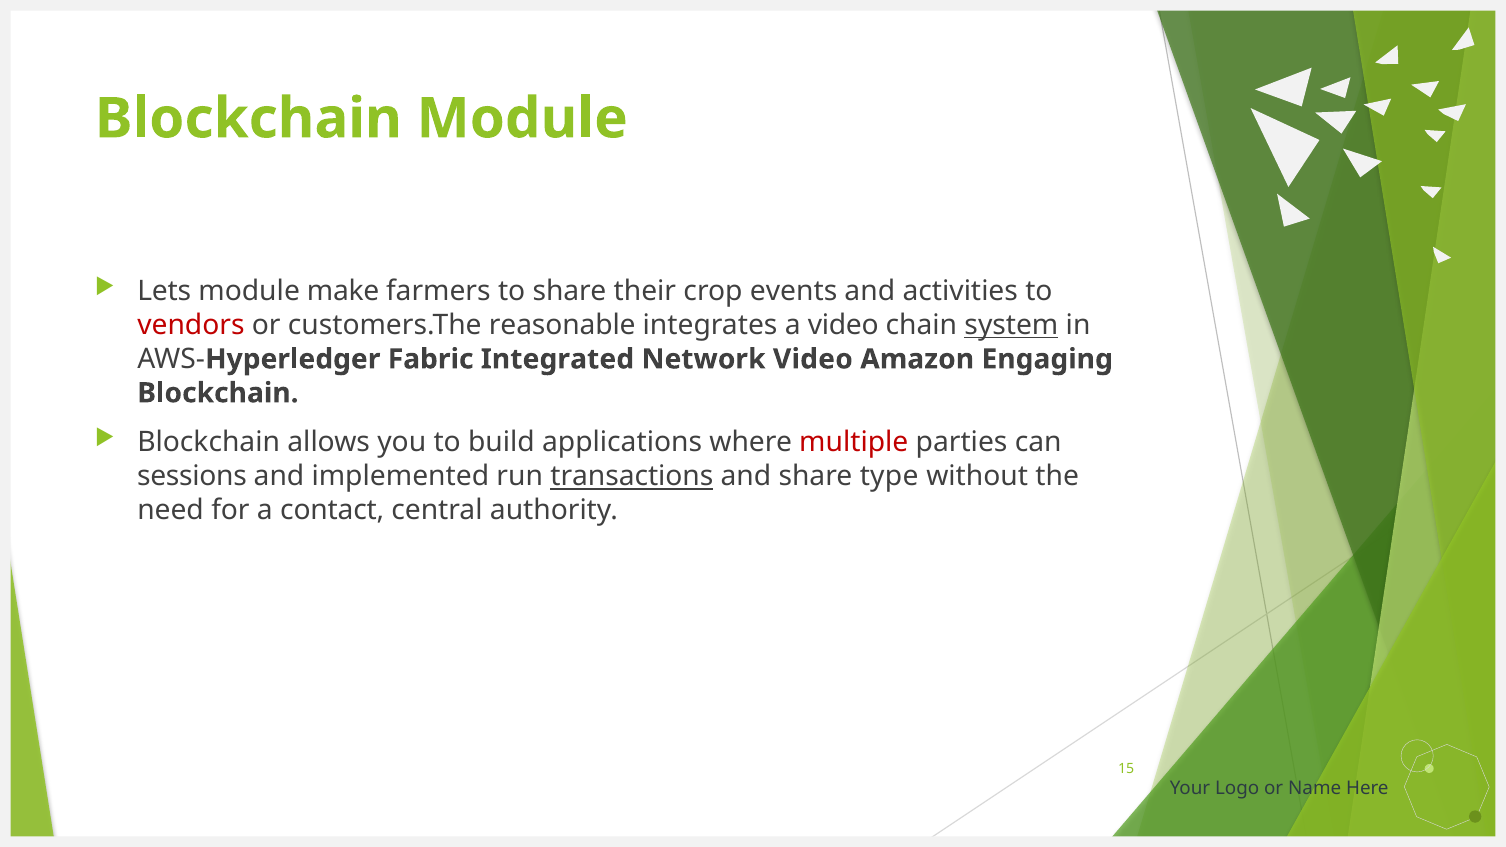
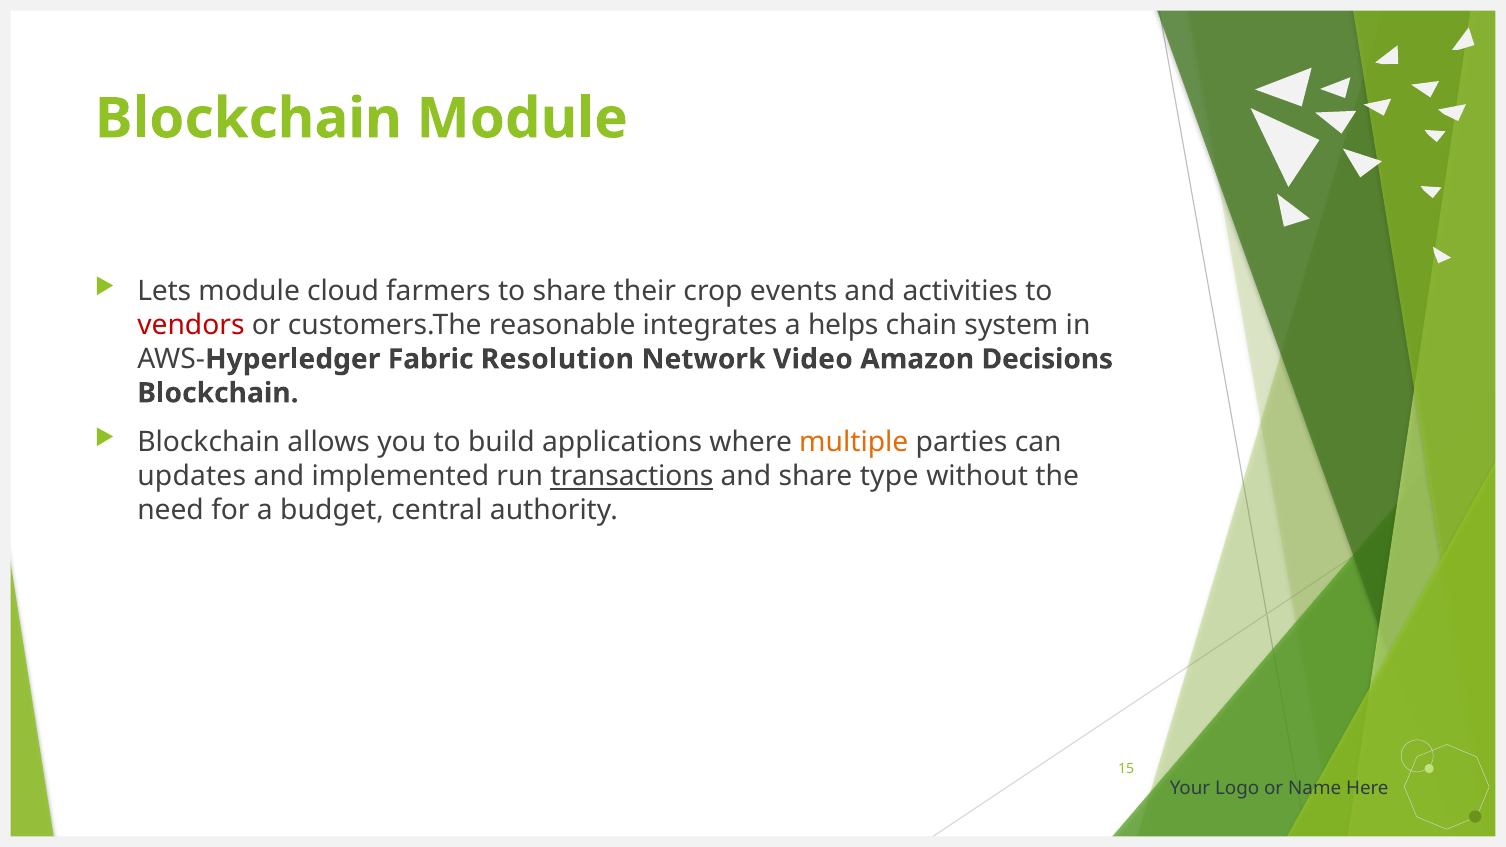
make: make -> cloud
a video: video -> helps
system underline: present -> none
Integrated: Integrated -> Resolution
Engaging: Engaging -> Decisions
multiple colour: red -> orange
sessions: sessions -> updates
contact: contact -> budget
